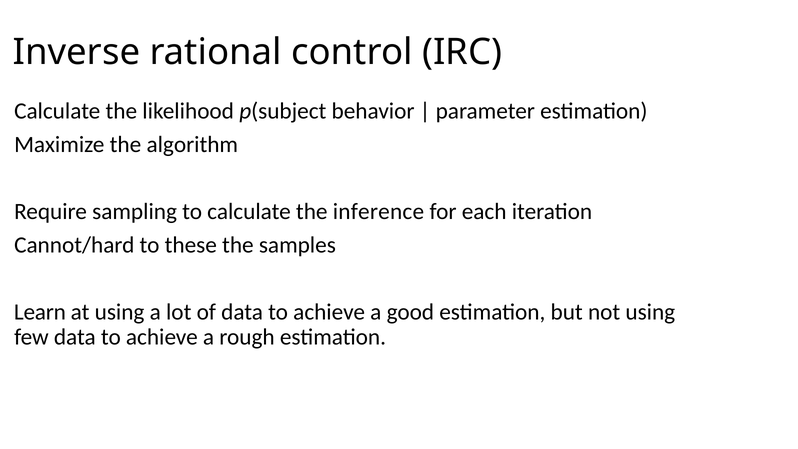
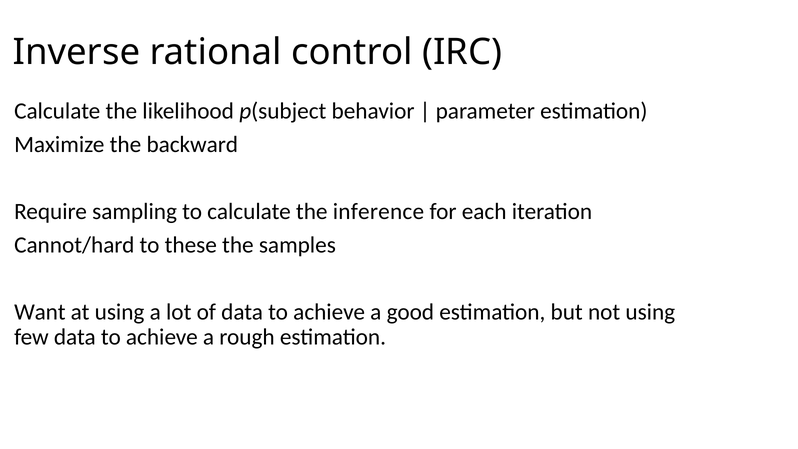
algorithm: algorithm -> backward
Learn: Learn -> Want
